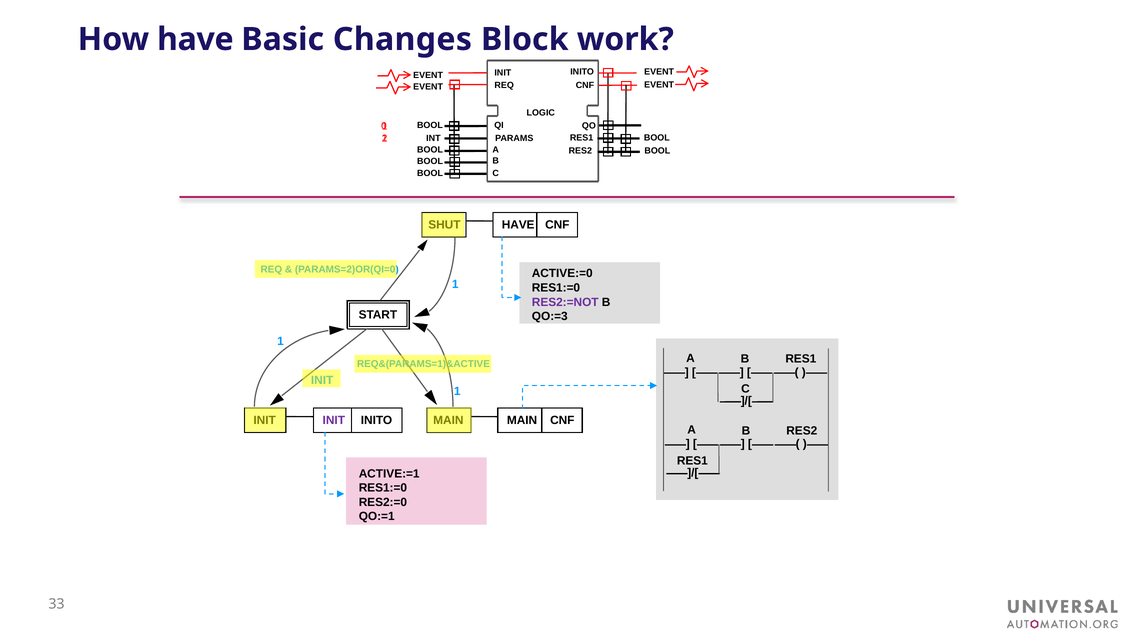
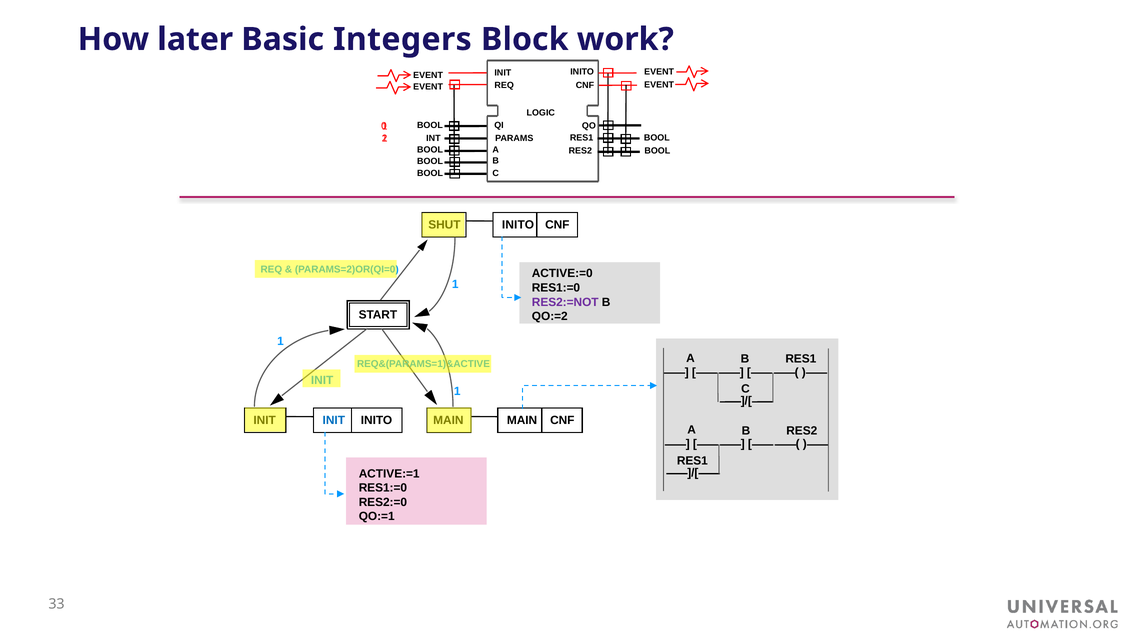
How have: have -> later
Changes: Changes -> Integers
HAVE at (518, 225): HAVE -> INITO
QO:=3: QO:=3 -> QO:=2
INIT at (334, 420) colour: purple -> blue
